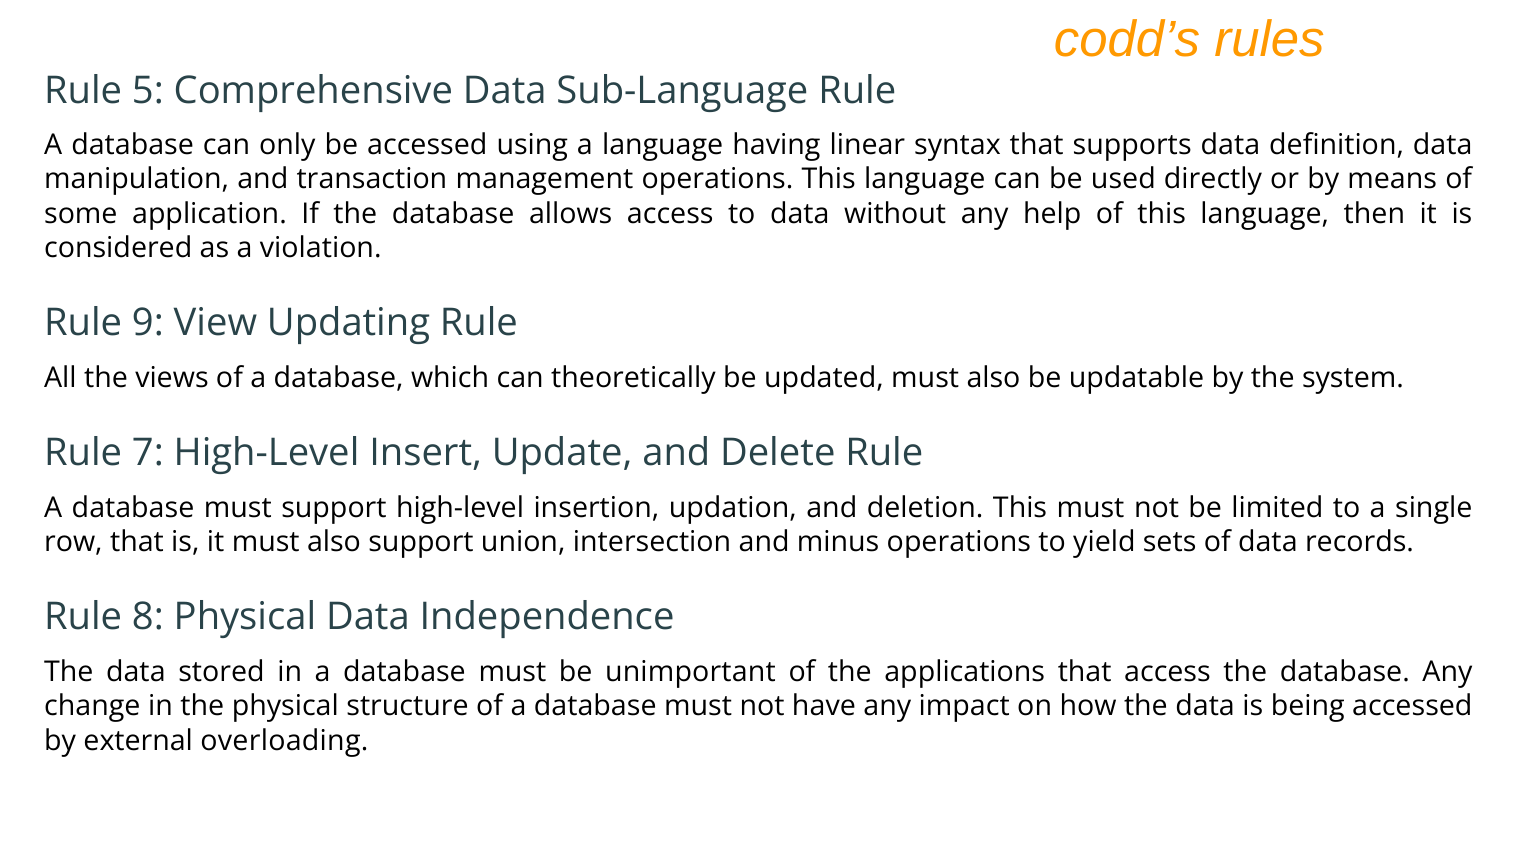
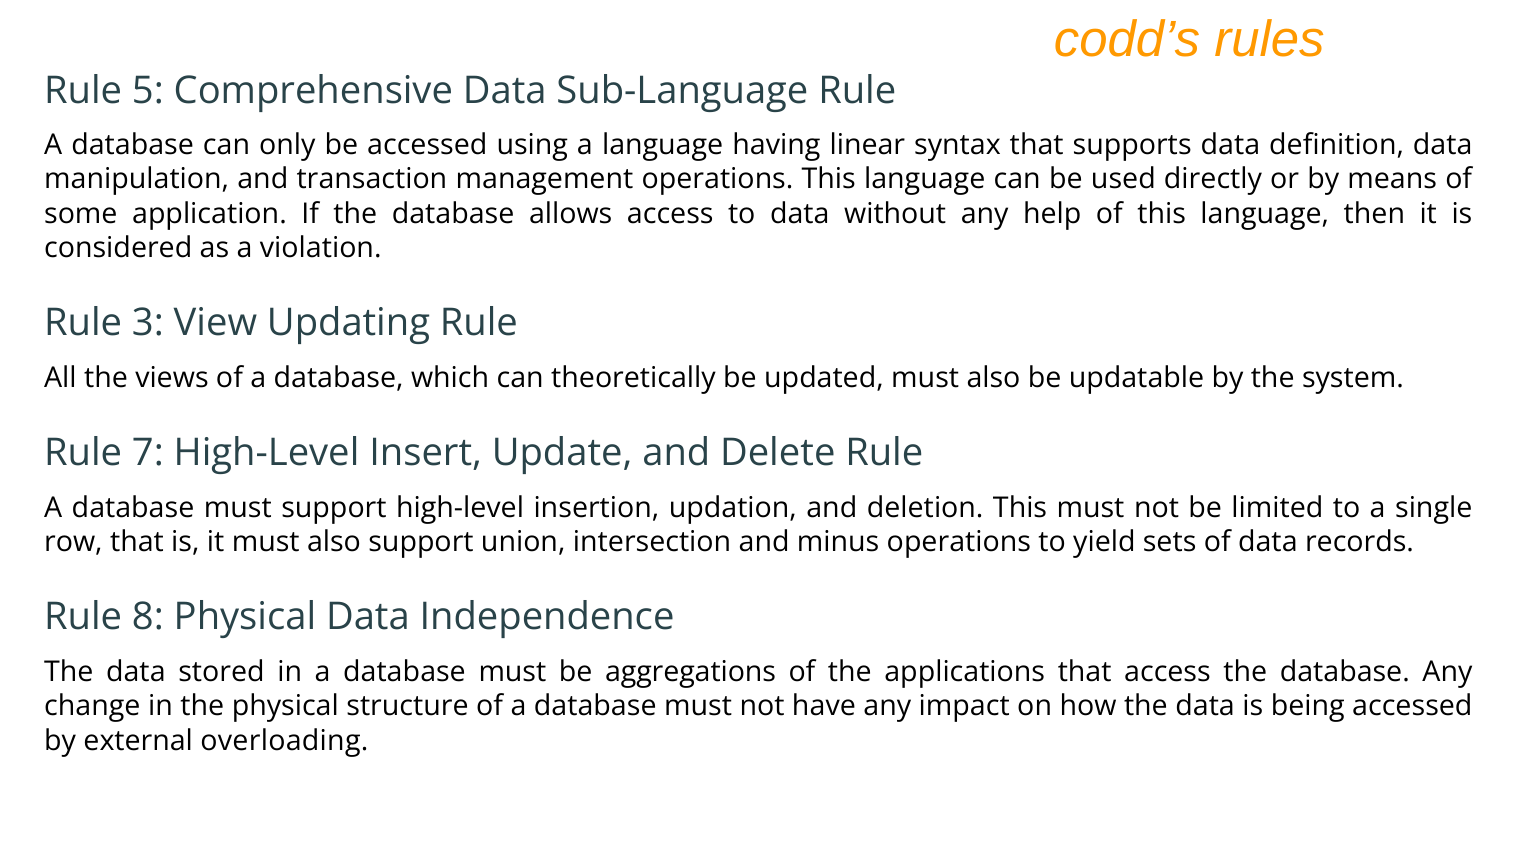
9: 9 -> 3
unimportant: unimportant -> aggregations
